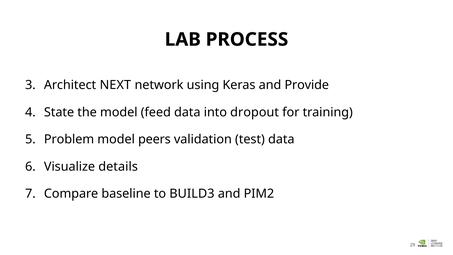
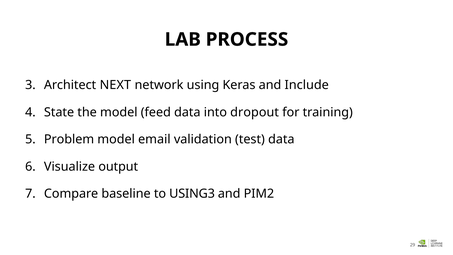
Provide: Provide -> Include
peers: peers -> email
details: details -> output
BUILD3: BUILD3 -> USING3
